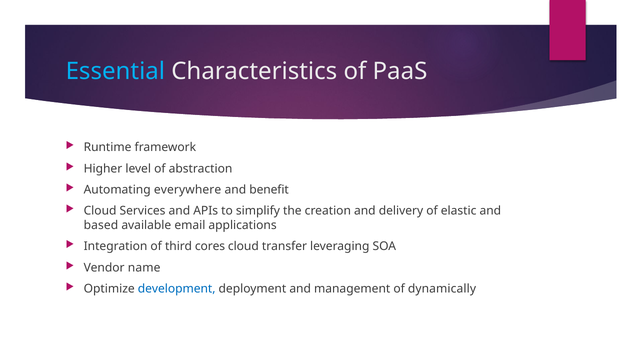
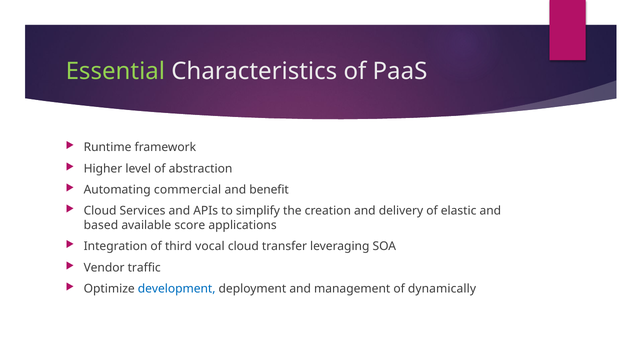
Essential colour: light blue -> light green
everywhere: everywhere -> commercial
email: email -> score
cores: cores -> vocal
name: name -> traffic
